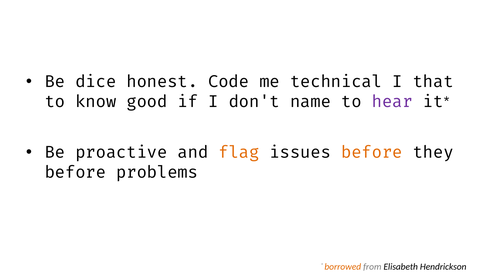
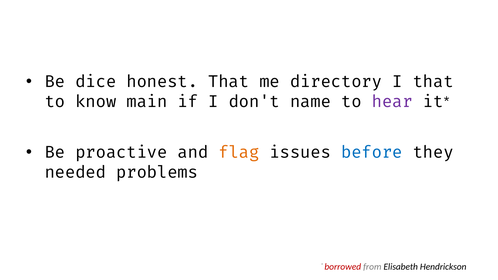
honest Code: Code -> That
technical: technical -> directory
good: good -> main
before at (372, 153) colour: orange -> blue
before at (75, 172): before -> needed
borrowed colour: orange -> red
